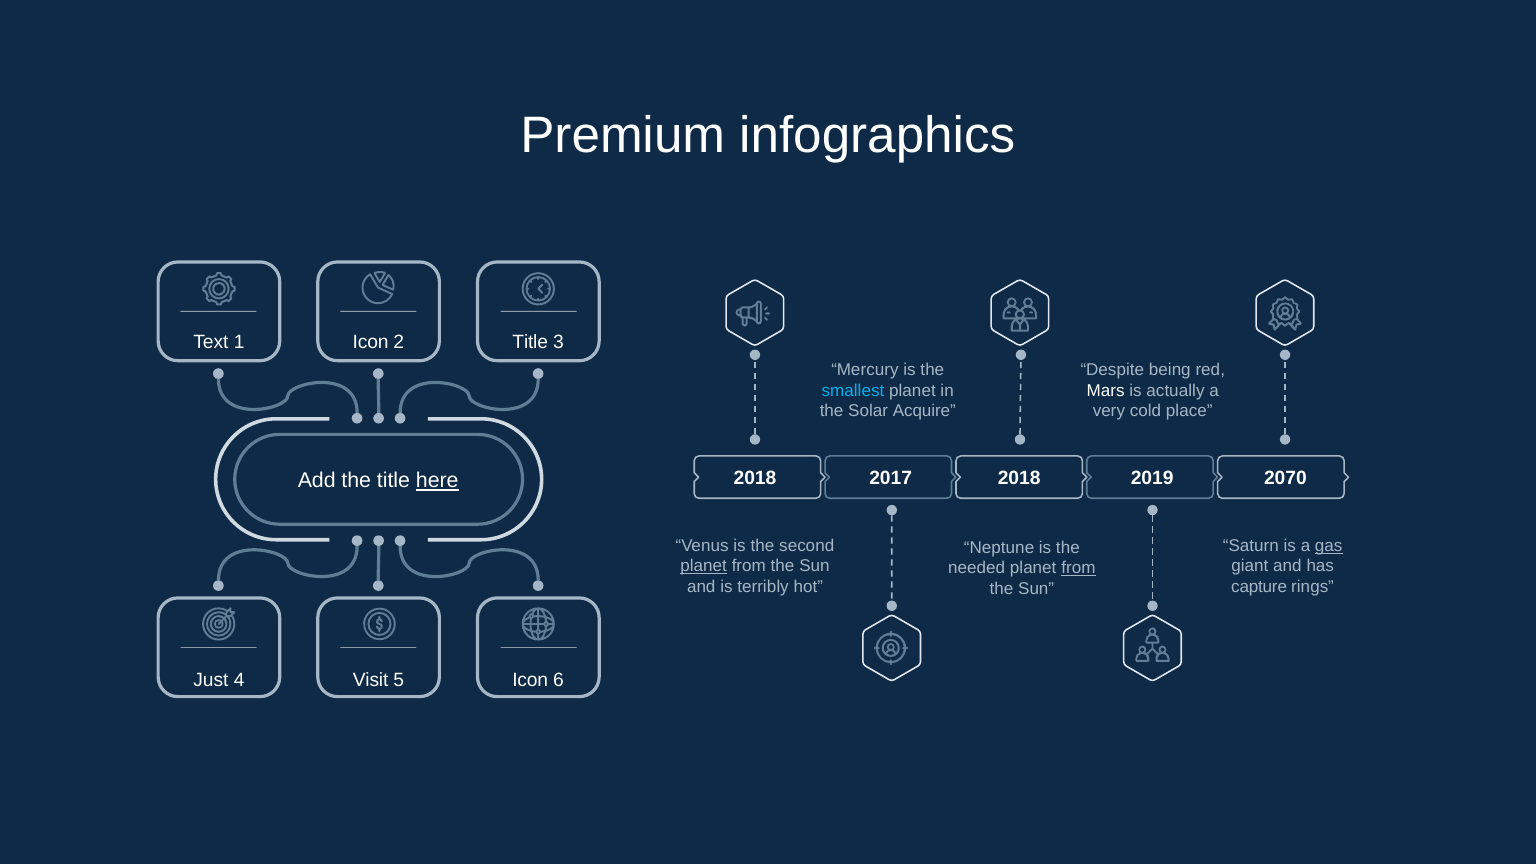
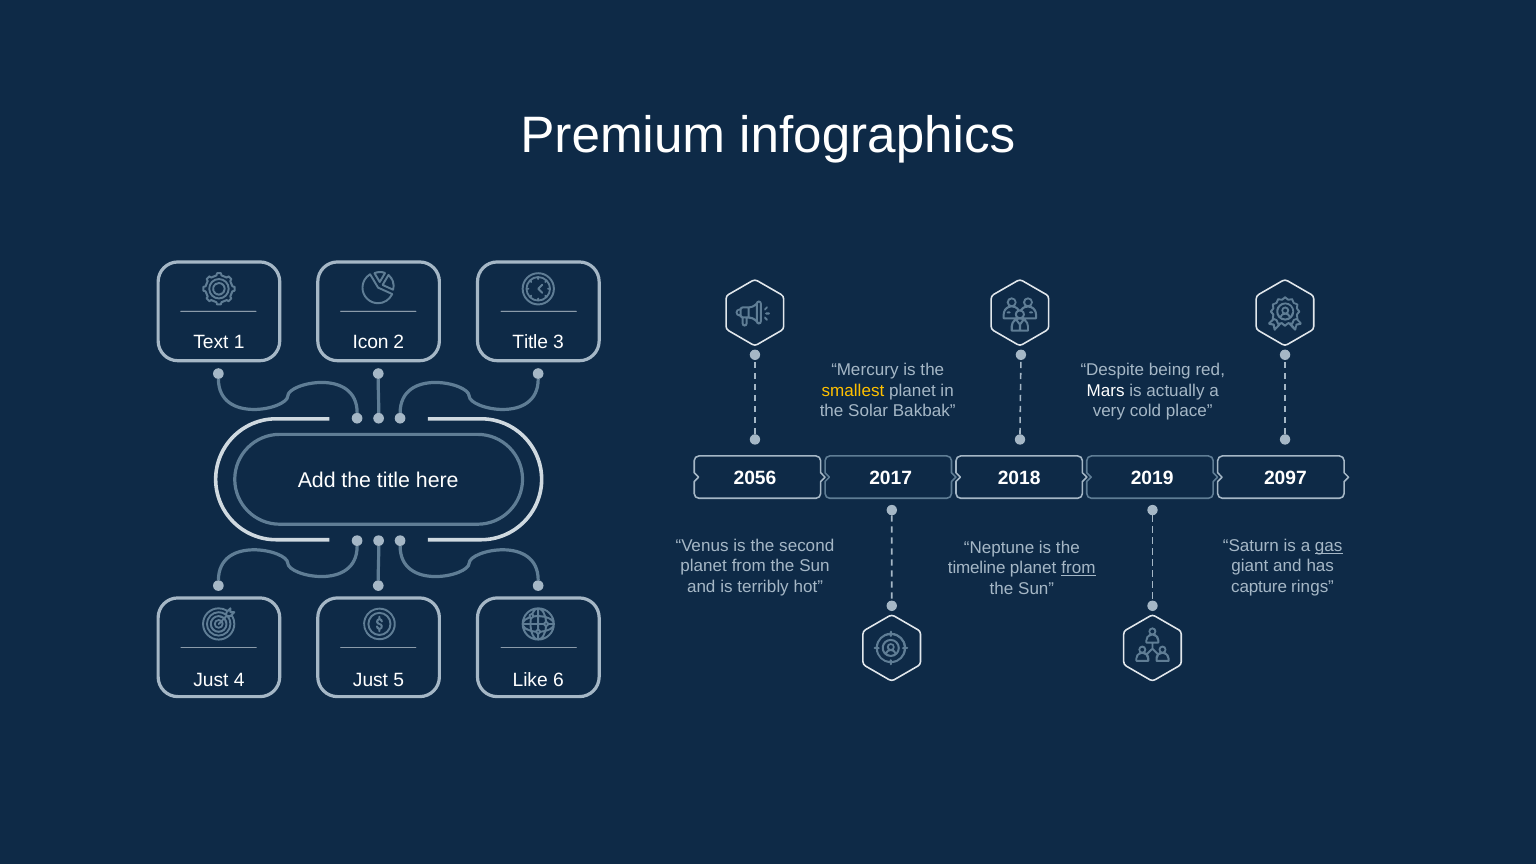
smallest colour: light blue -> yellow
Acquire: Acquire -> Bakbak
2018 at (755, 478): 2018 -> 2056
2070: 2070 -> 2097
here underline: present -> none
planet at (704, 566) underline: present -> none
needed: needed -> timeline
4 Visit: Visit -> Just
5 Icon: Icon -> Like
